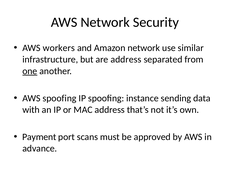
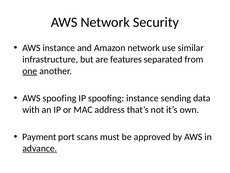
AWS workers: workers -> instance
are address: address -> features
advance underline: none -> present
